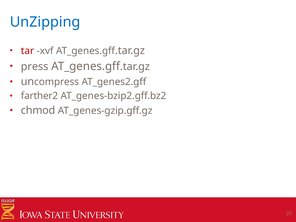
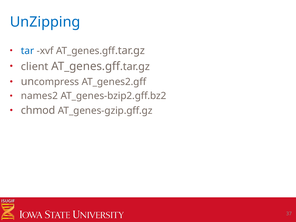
tar colour: red -> blue
press: press -> client
farther2: farther2 -> names2
